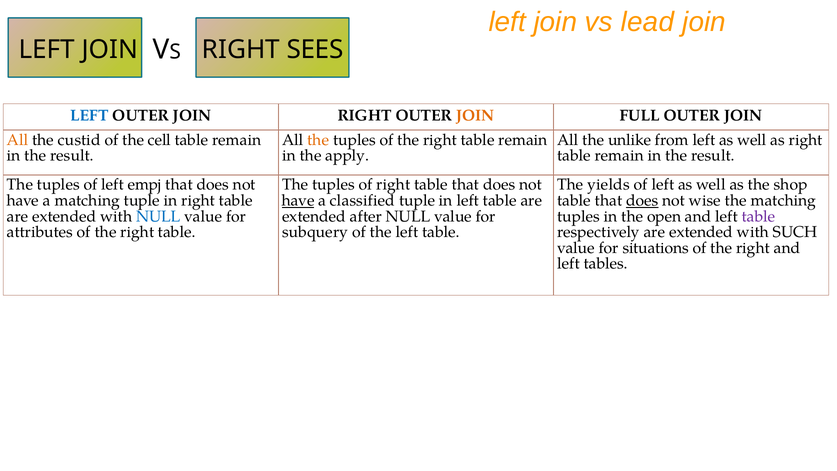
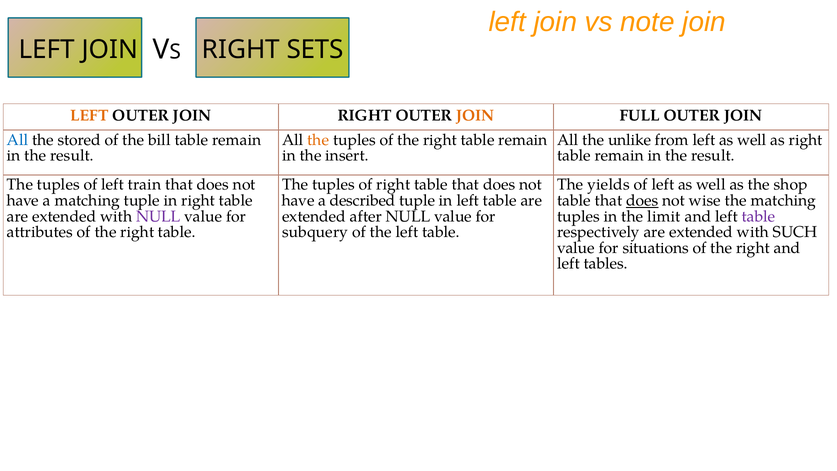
lead: lead -> note
SEES: SEES -> SETS
LEFT at (89, 115) colour: blue -> orange
All at (18, 140) colour: orange -> blue
custid: custid -> stored
cell: cell -> bill
apply: apply -> insert
empj: empj -> train
have at (298, 201) underline: present -> none
classified: classified -> described
NULL at (158, 216) colour: blue -> purple
open: open -> limit
